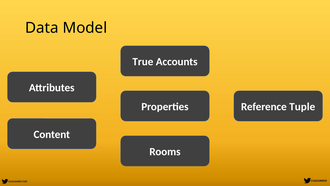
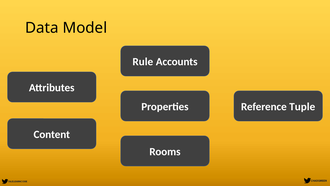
True: True -> Rule
